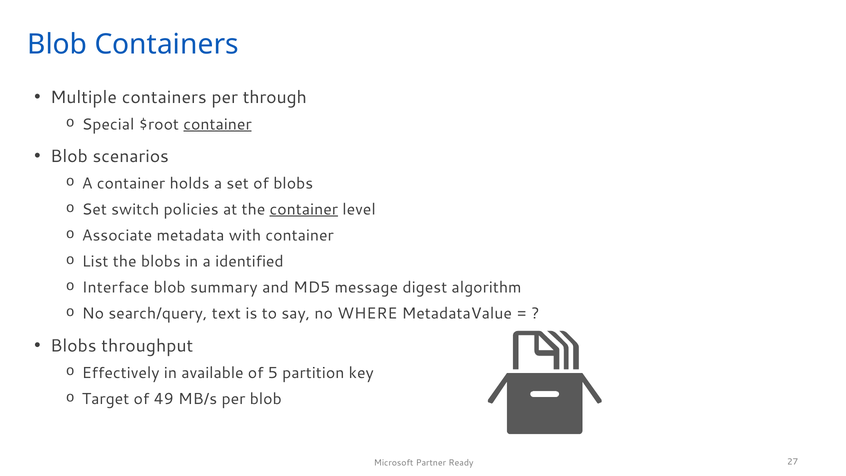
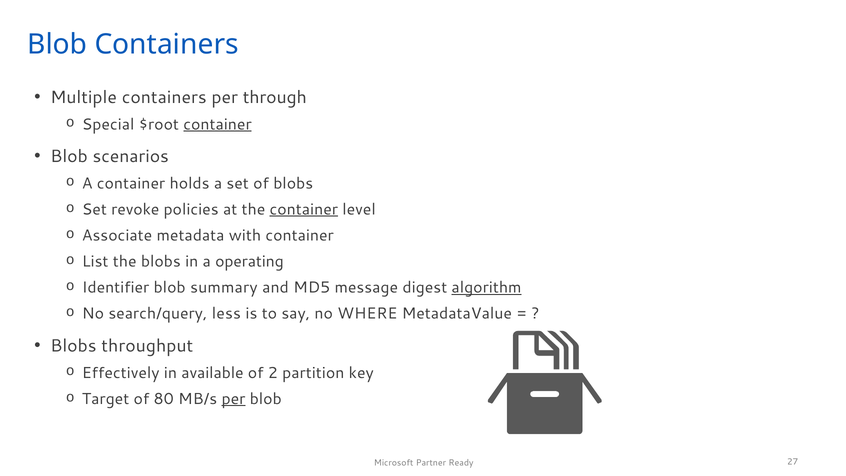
switch: switch -> revoke
identified: identified -> operating
Interface: Interface -> Identifier
algorithm underline: none -> present
text: text -> less
5: 5 -> 2
49: 49 -> 80
per at (233, 399) underline: none -> present
